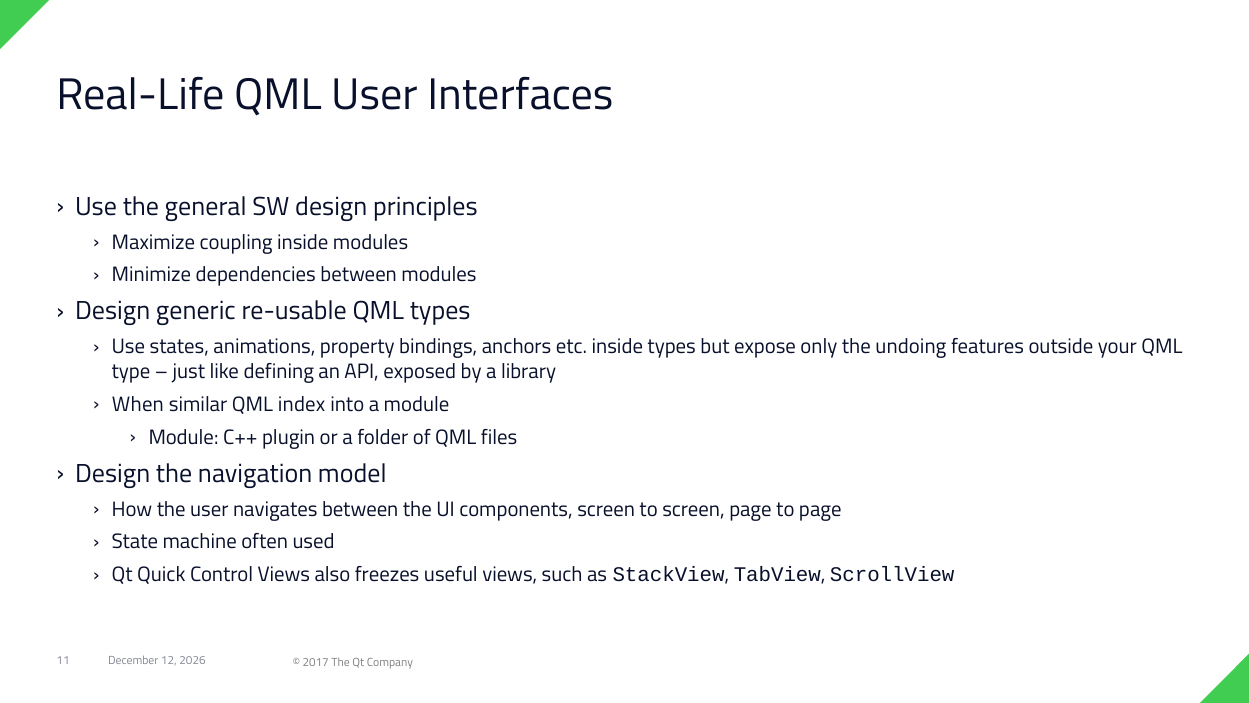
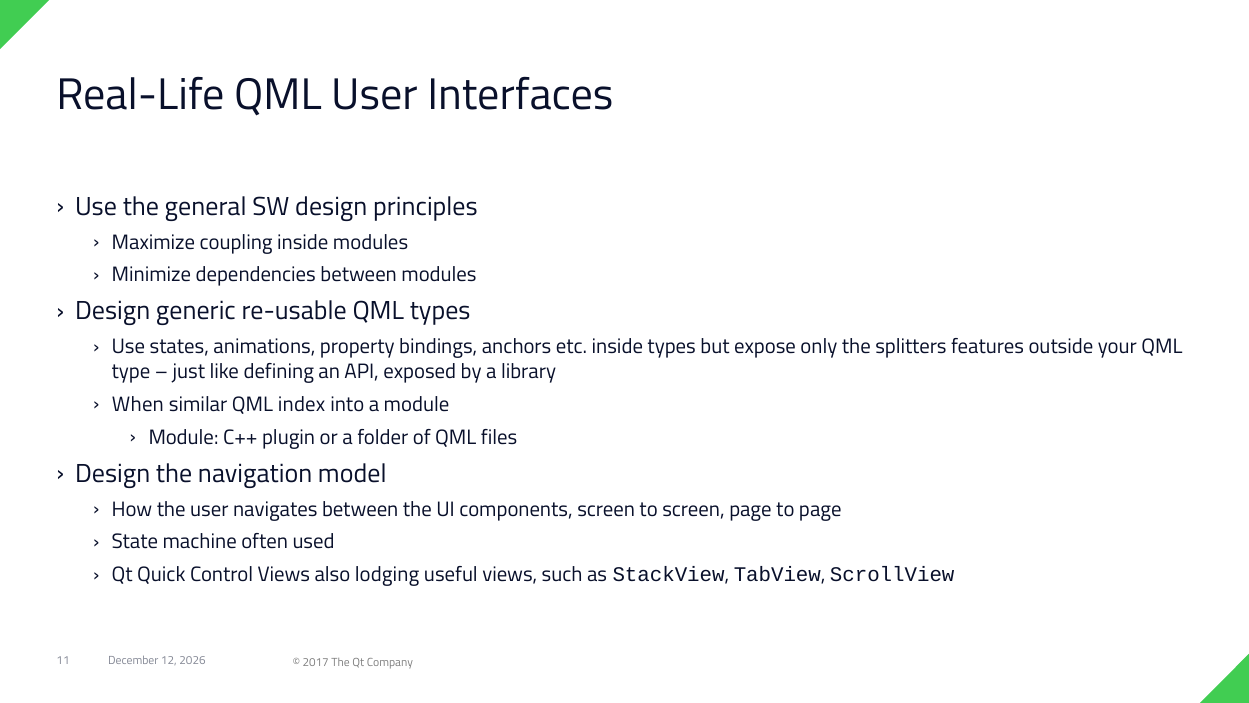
undoing: undoing -> splitters
freezes: freezes -> lodging
